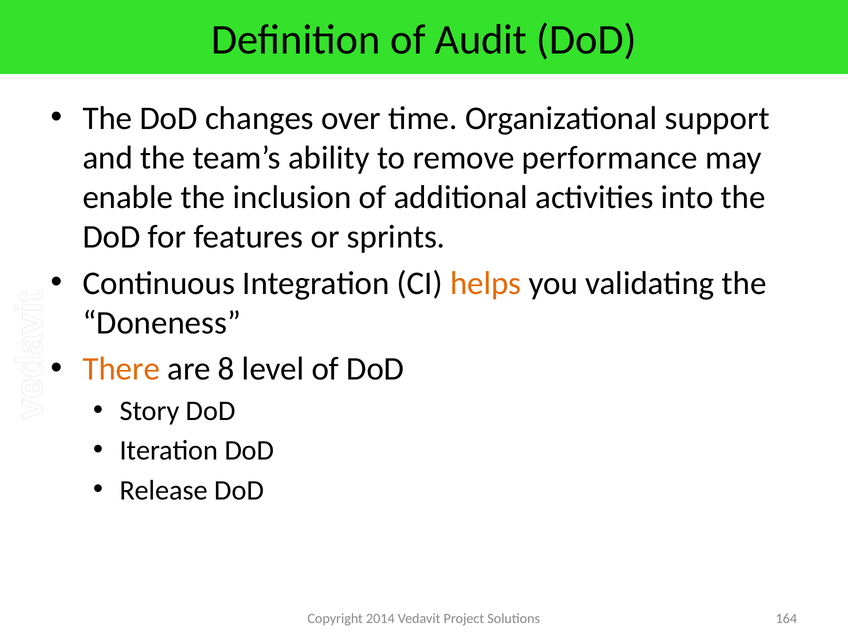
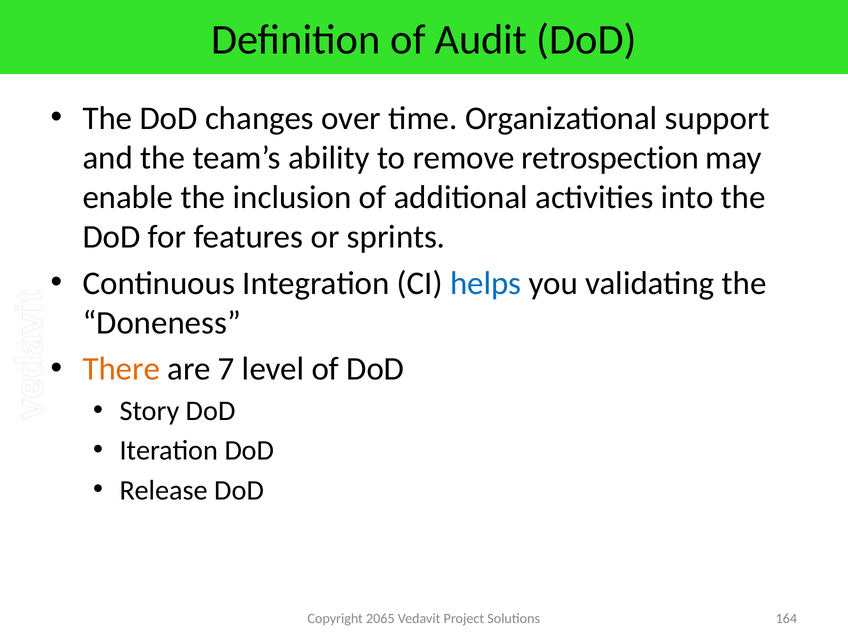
performance: performance -> retrospection
helps colour: orange -> blue
8: 8 -> 7
2014: 2014 -> 2065
